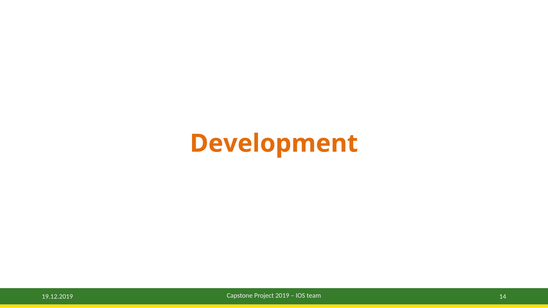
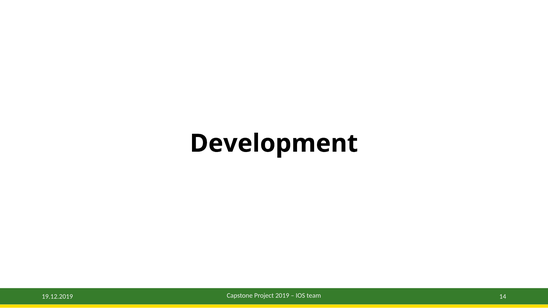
Development colour: orange -> black
